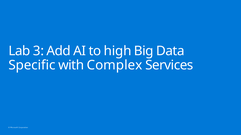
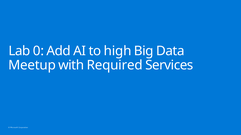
3: 3 -> 0
Specific: Specific -> Meetup
Complex: Complex -> Required
